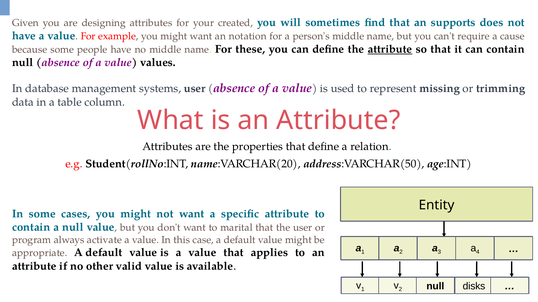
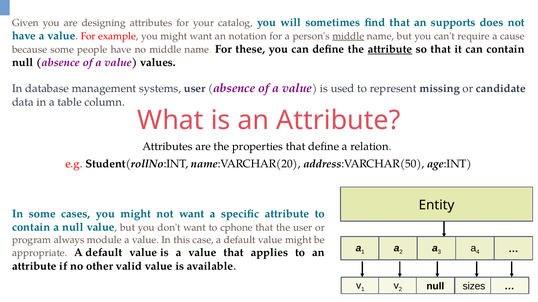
created: created -> catalog
middle at (348, 36) underline: none -> present
trimming: trimming -> candidate
marital: marital -> cphone
activate: activate -> module
disks: disks -> sizes
